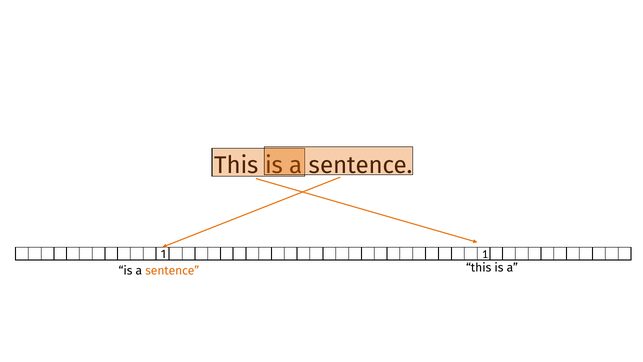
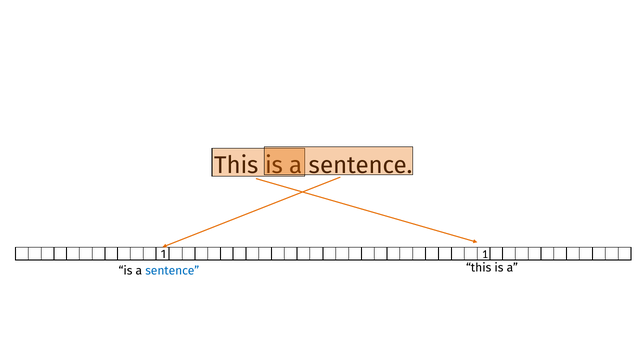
sentence at (172, 270) colour: orange -> blue
